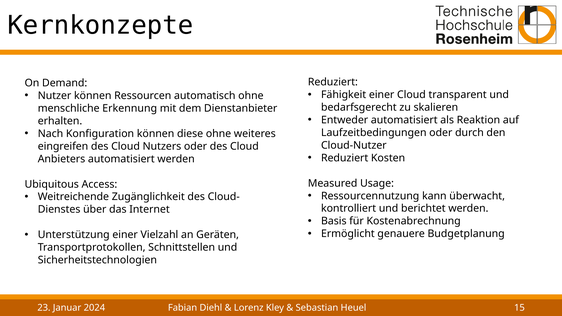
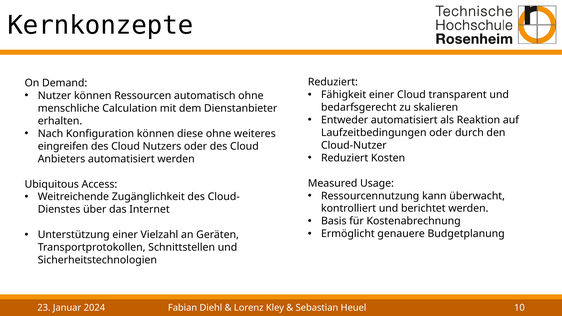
Erkennung: Erkennung -> Calculation
15: 15 -> 10
